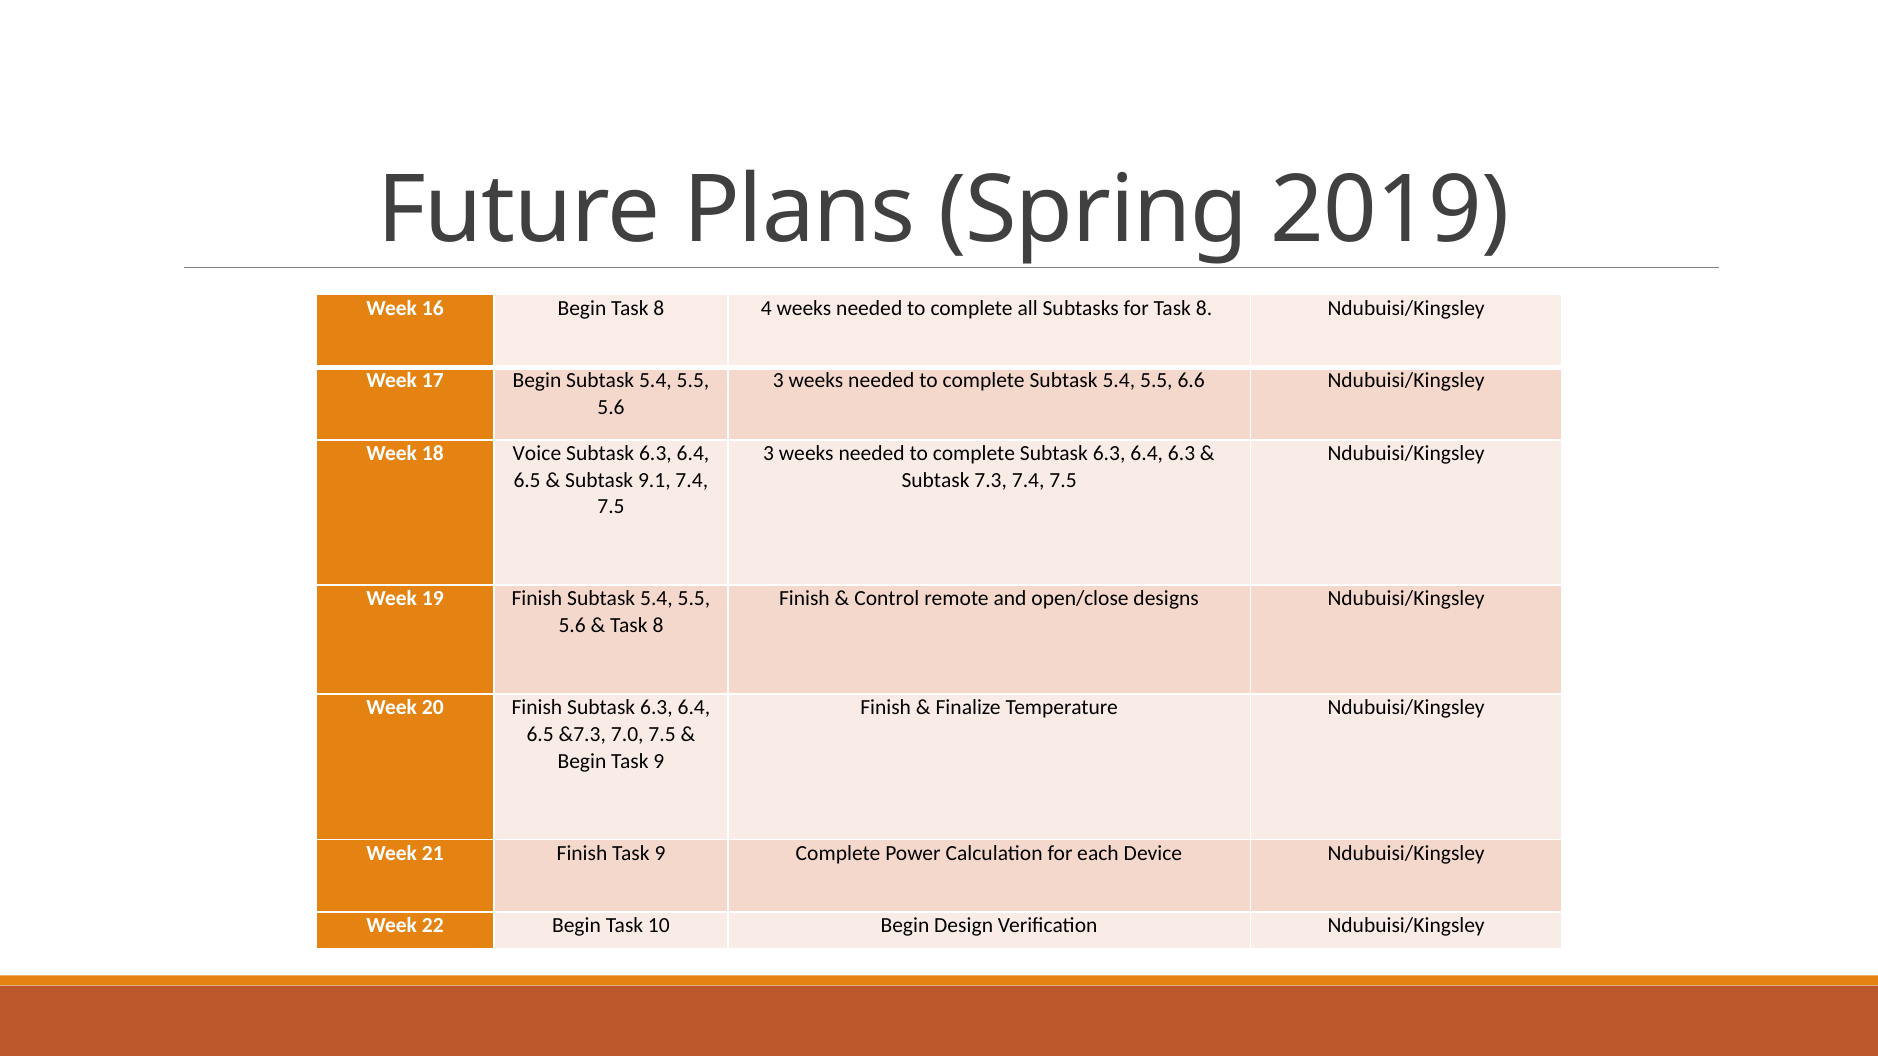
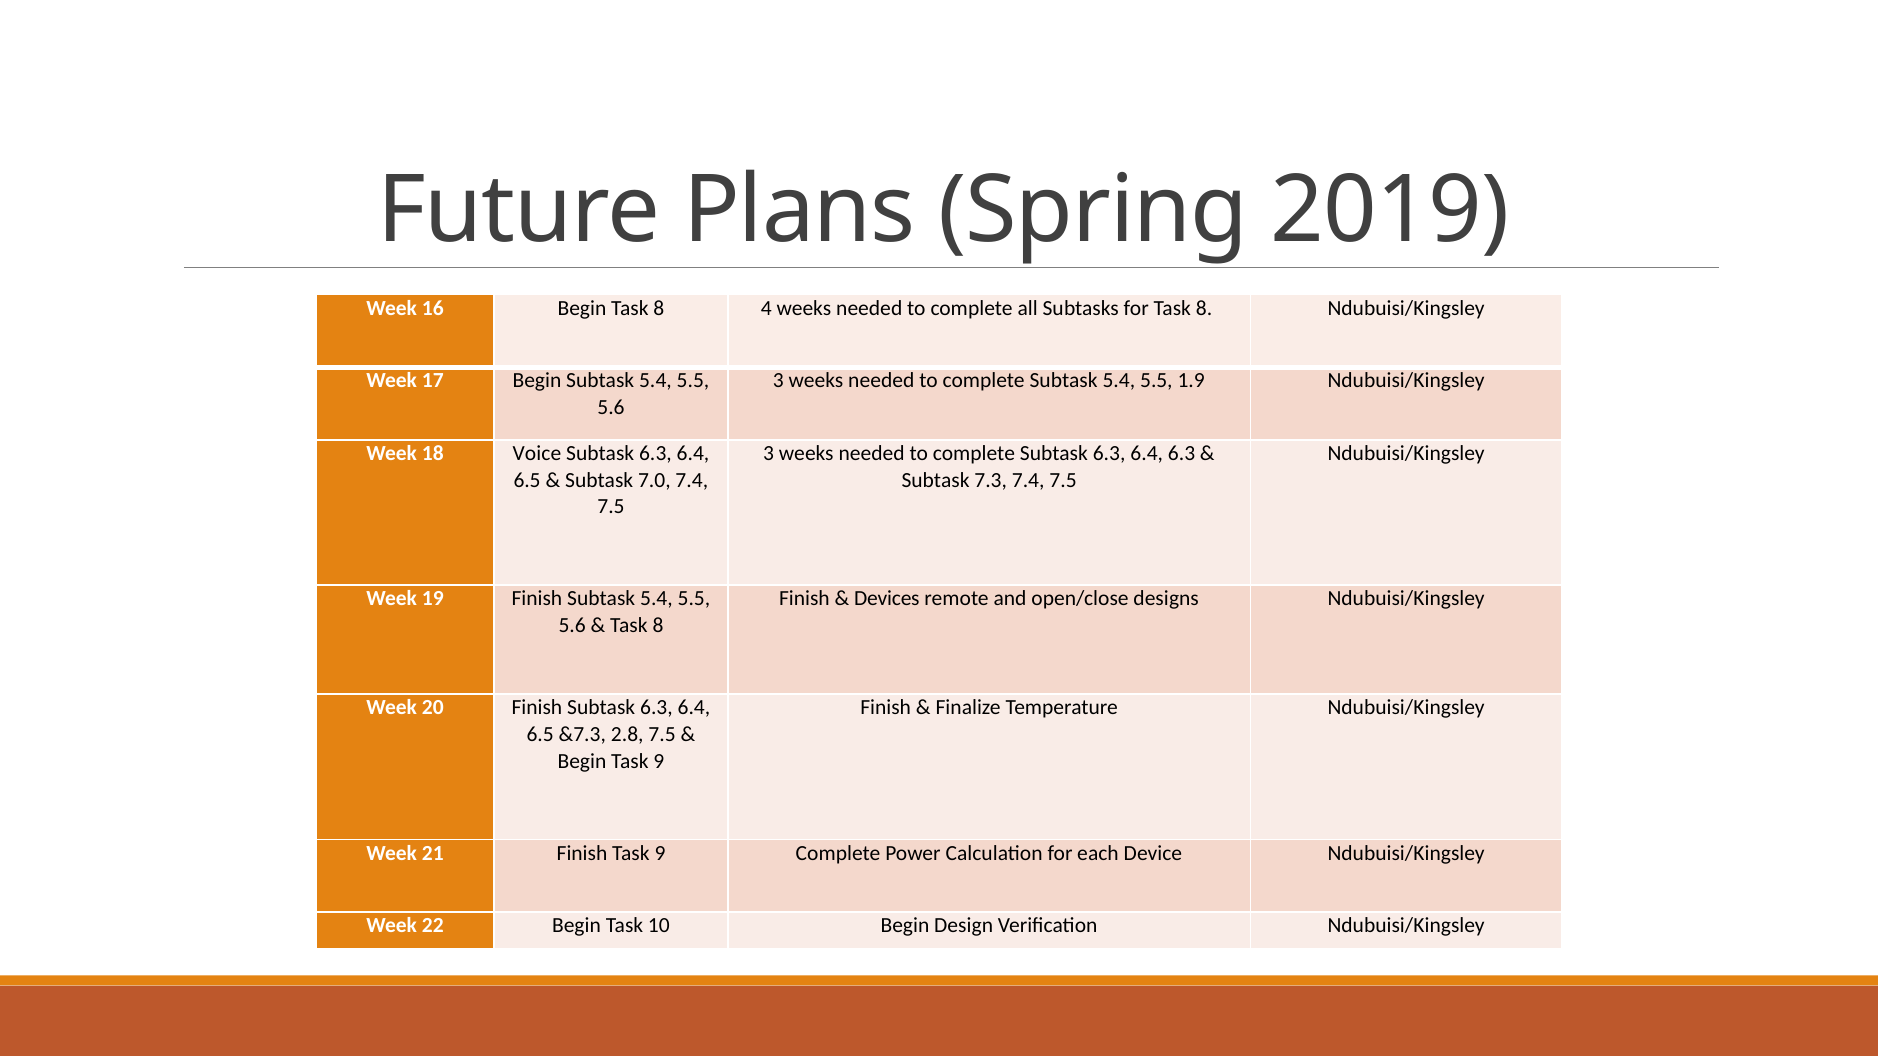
6.6: 6.6 -> 1.9
9.1: 9.1 -> 7.0
Control: Control -> Devices
7.0: 7.0 -> 2.8
